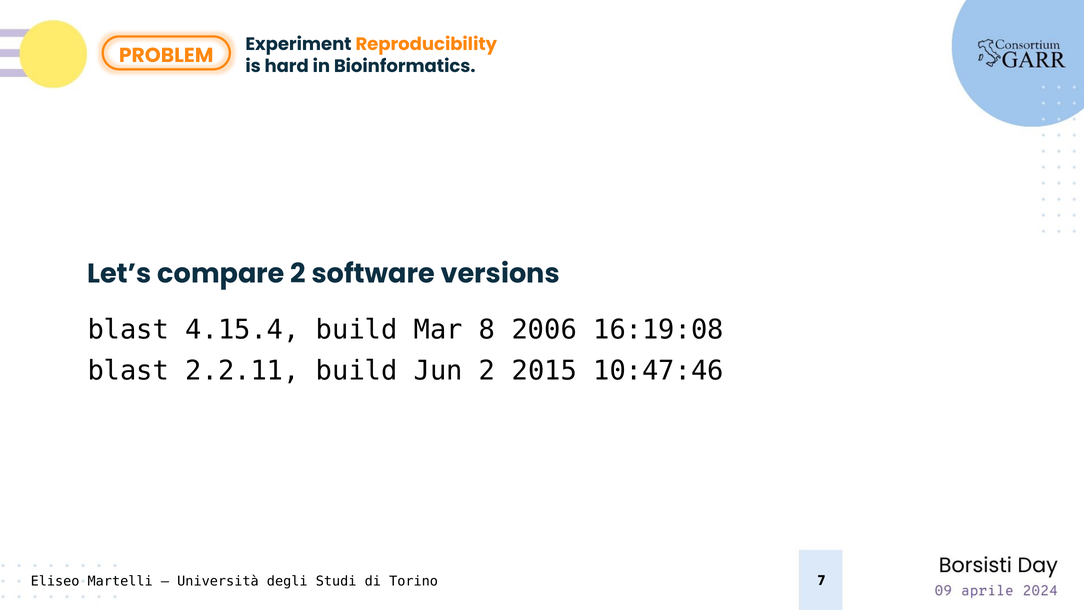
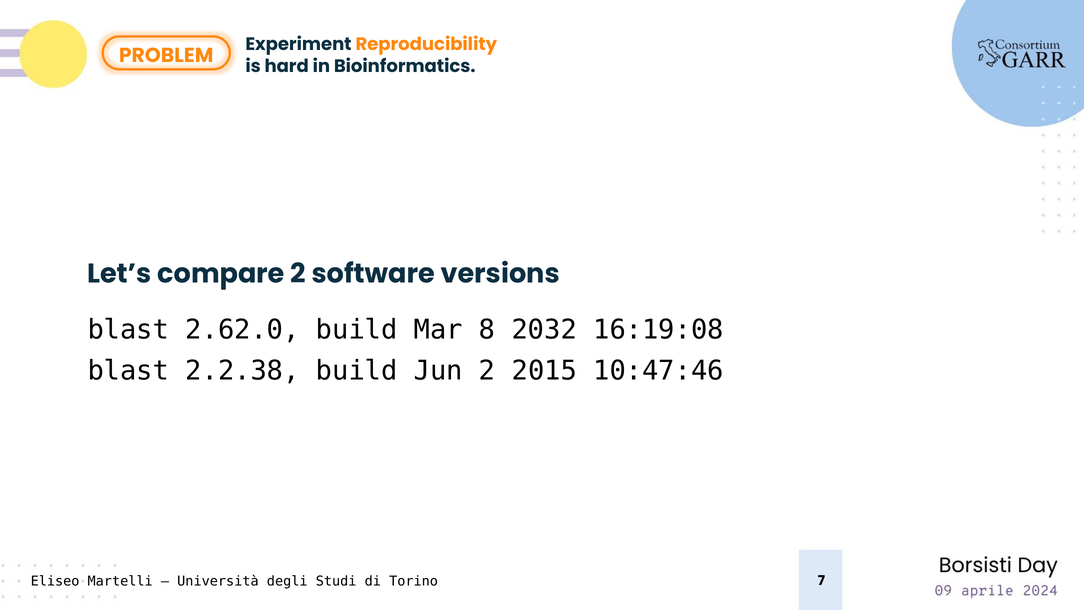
4.15.4: 4.15.4 -> 2.62.0
2006: 2006 -> 2032
2.2.11: 2.2.11 -> 2.2.38
